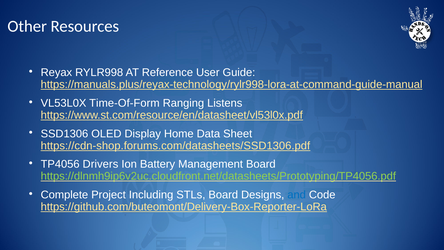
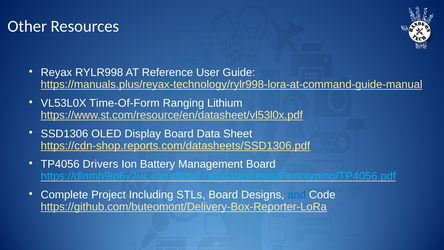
Listens: Listens -> Lithium
Display Home: Home -> Board
https://cdn-shop.forums.com/datasheets/SSD1306.pdf: https://cdn-shop.forums.com/datasheets/SSD1306.pdf -> https://cdn-shop.reports.com/datasheets/SSD1306.pdf
https://dlnmh9ip6v2uc.cloudfront.net/datasheets/Prototyping/TP4056.pdf colour: light green -> light blue
